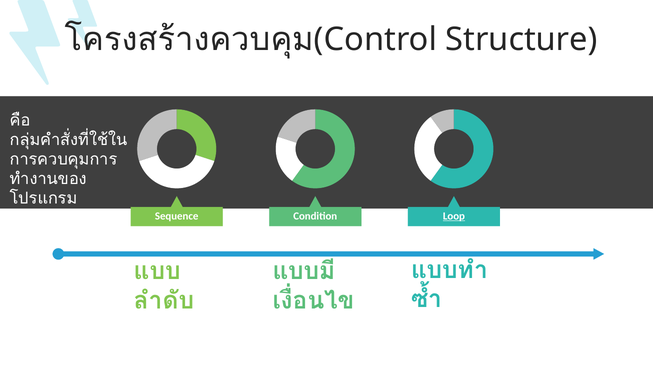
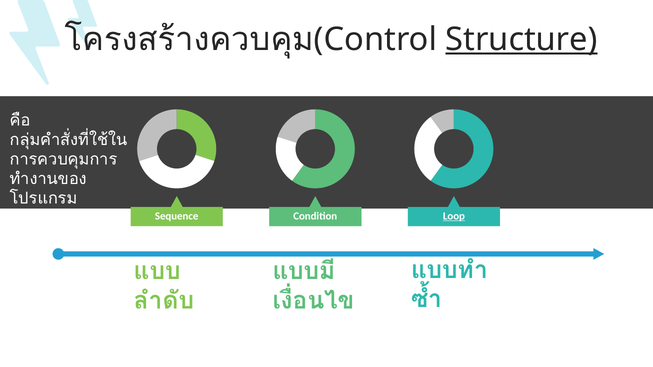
Structure underline: none -> present
